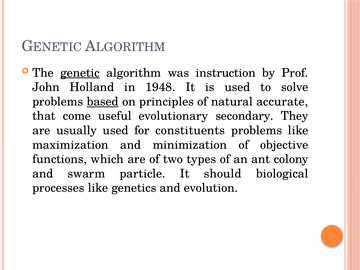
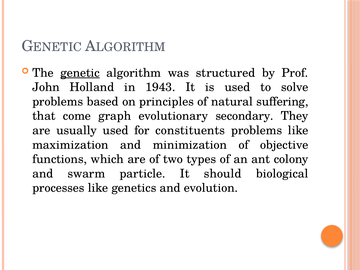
instruction: instruction -> structured
1948: 1948 -> 1943
based underline: present -> none
accurate: accurate -> suffering
useful: useful -> graph
